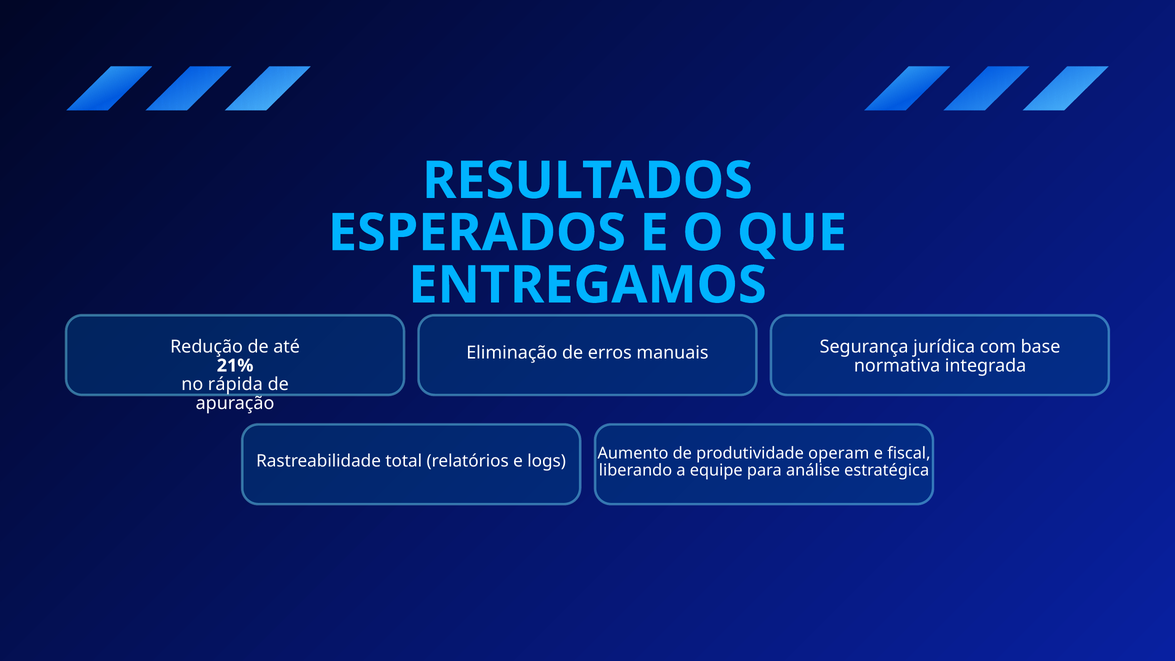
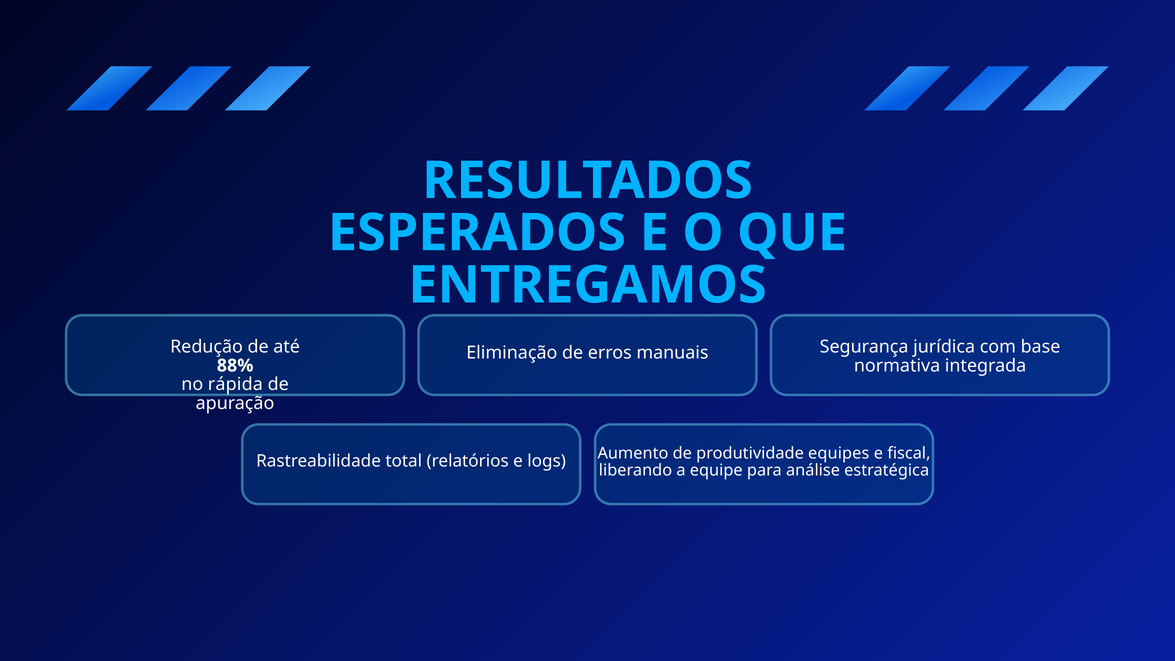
21%: 21% -> 88%
operam: operam -> equipes
